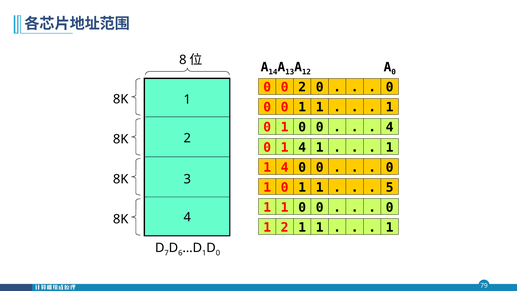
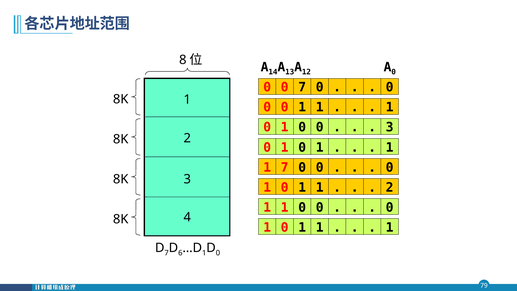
0 2: 2 -> 7
4 at (390, 127): 4 -> 3
4 at (302, 147): 4 -> 0
4 at (285, 167): 4 -> 7
5 at (390, 187): 5 -> 2
2 at (285, 227): 2 -> 0
